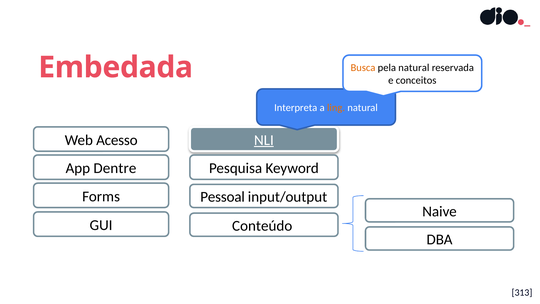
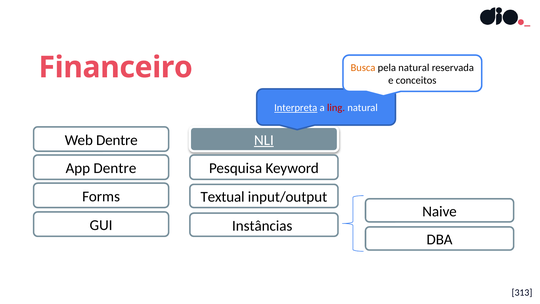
Embedada: Embedada -> Financeiro
Interpreta underline: none -> present
ling colour: orange -> red
Web Acesso: Acesso -> Dentre
Pessoal: Pessoal -> Textual
Conteúdo: Conteúdo -> Instâncias
